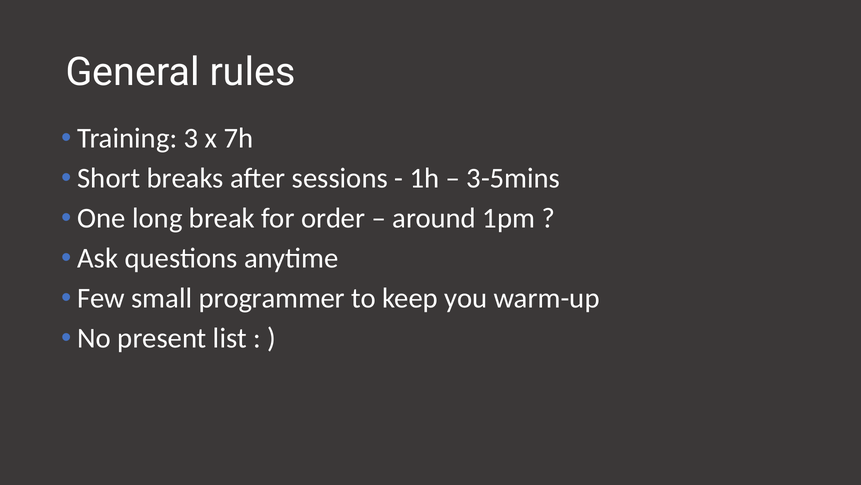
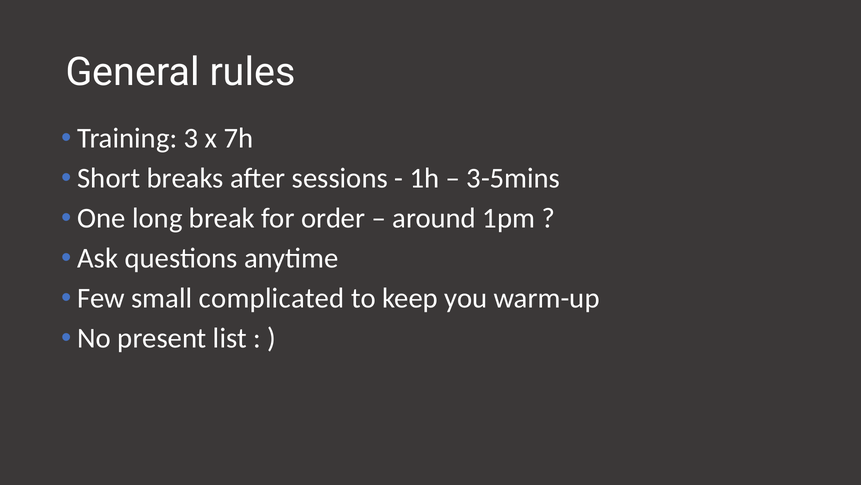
programmer: programmer -> complicated
